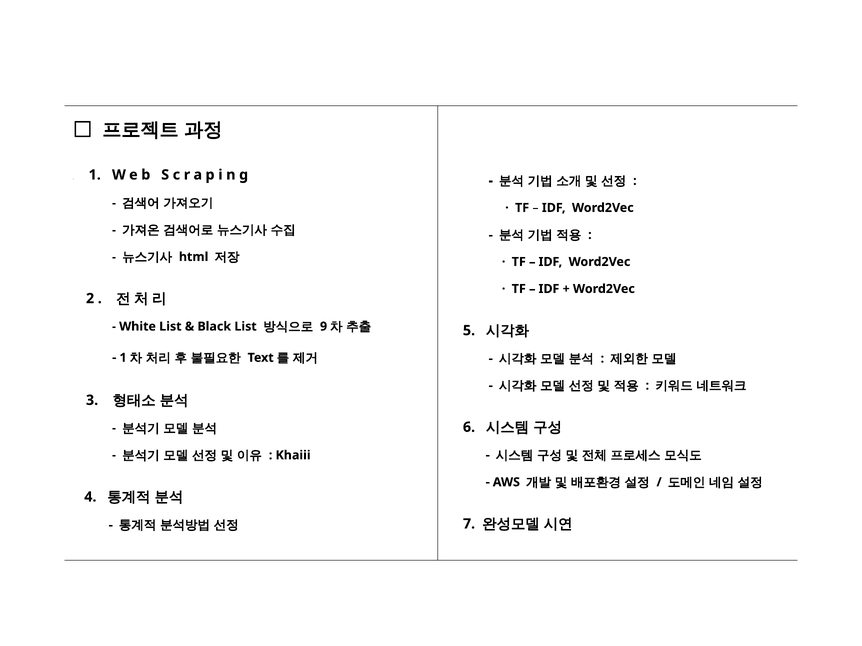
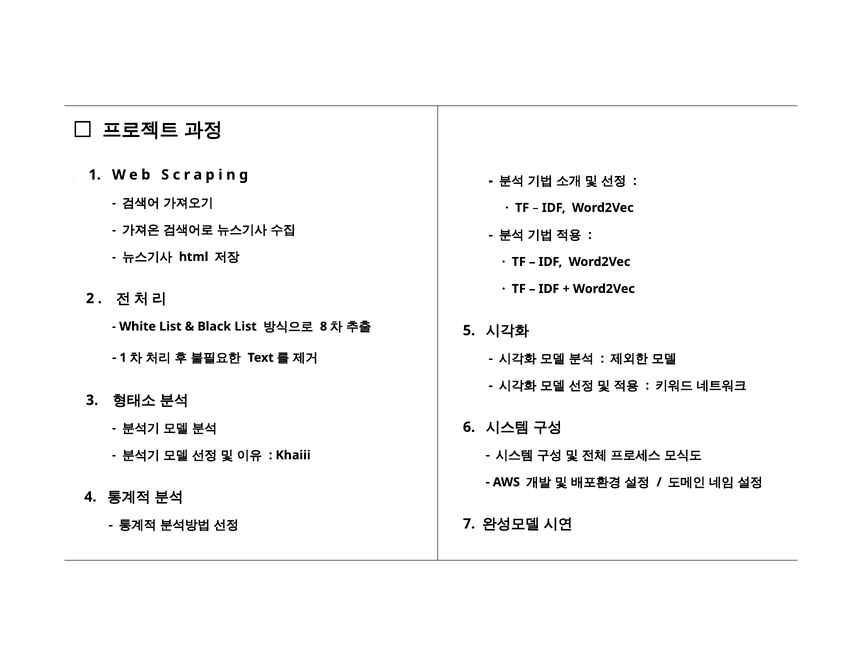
9: 9 -> 8
